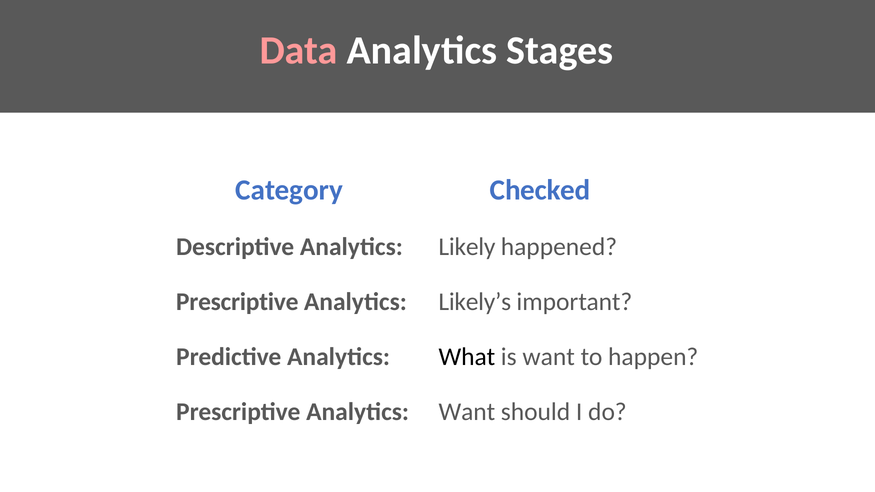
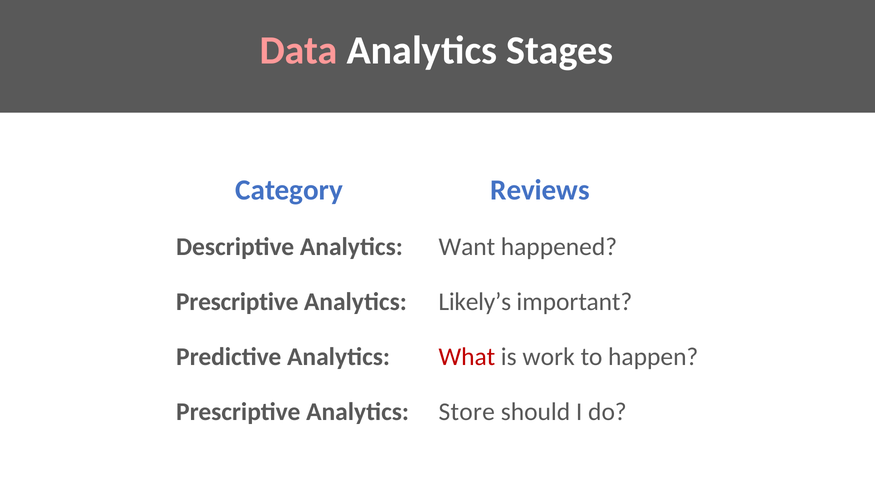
Checked: Checked -> Reviews
Likely: Likely -> Want
What colour: black -> red
is want: want -> work
Analytics Want: Want -> Store
